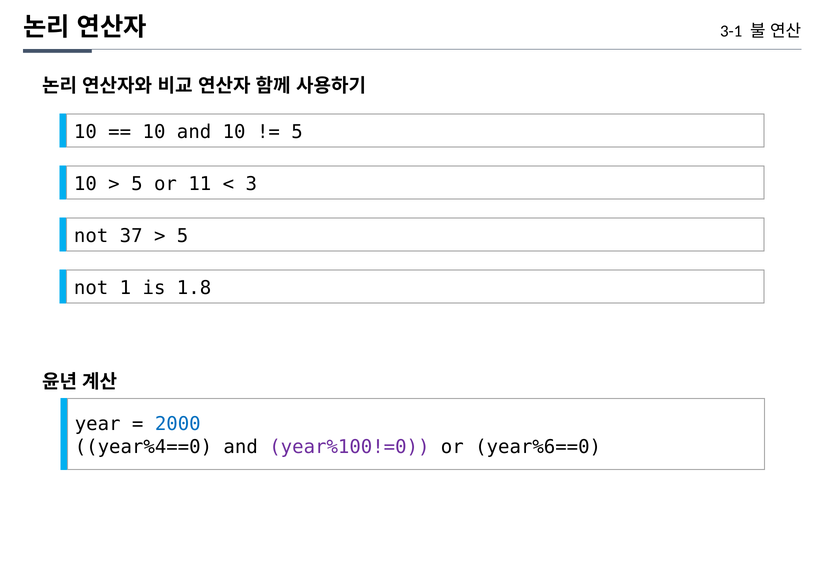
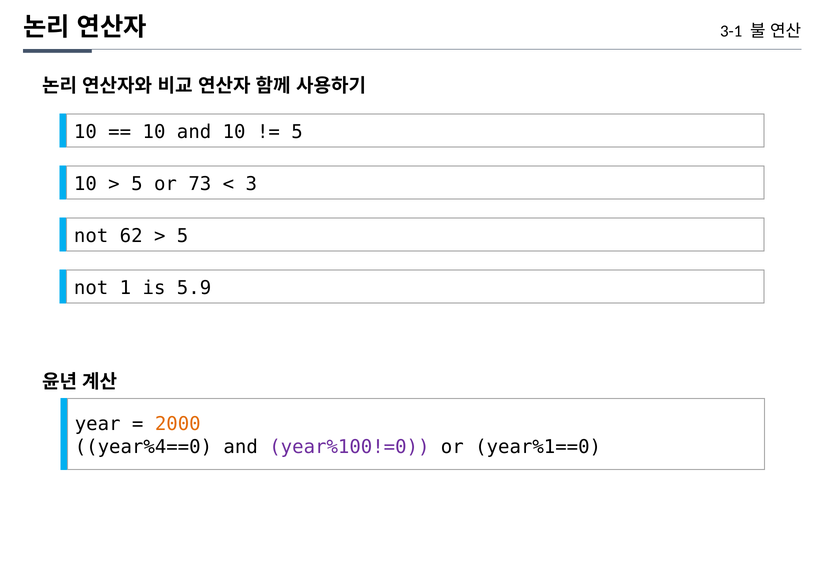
11: 11 -> 73
37: 37 -> 62
1.8: 1.8 -> 5.9
2000 colour: blue -> orange
year%6==0: year%6==0 -> year%1==0
